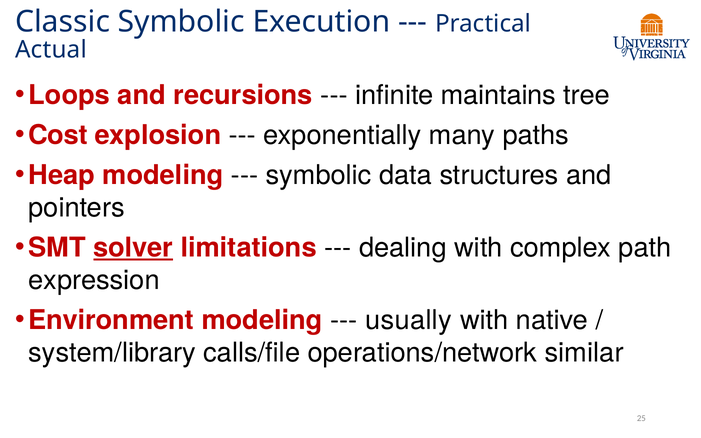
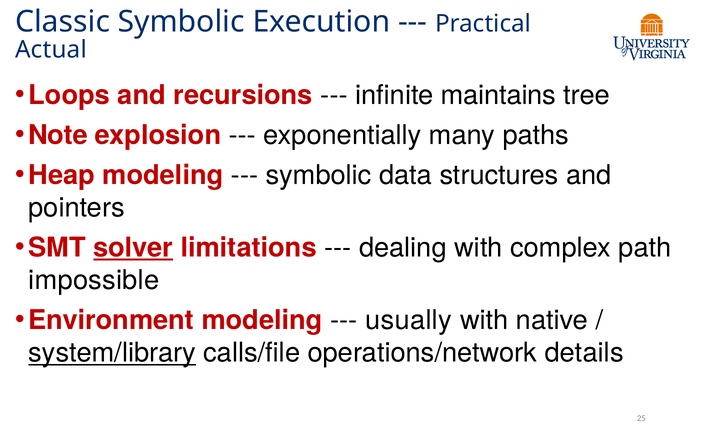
Cost: Cost -> Note
expression: expression -> impossible
system/library underline: none -> present
similar: similar -> details
